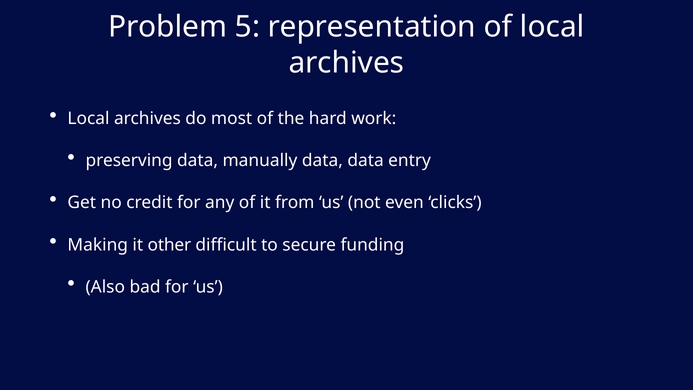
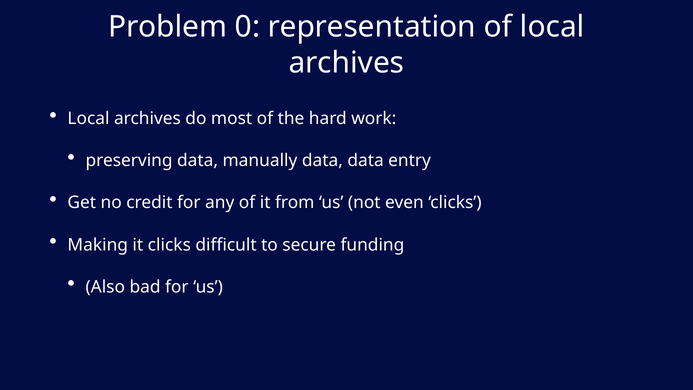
5: 5 -> 0
it other: other -> clicks
